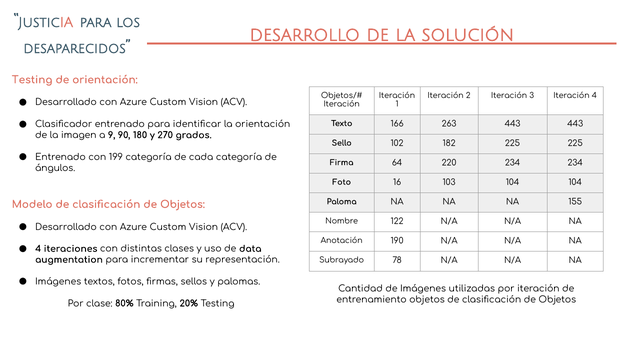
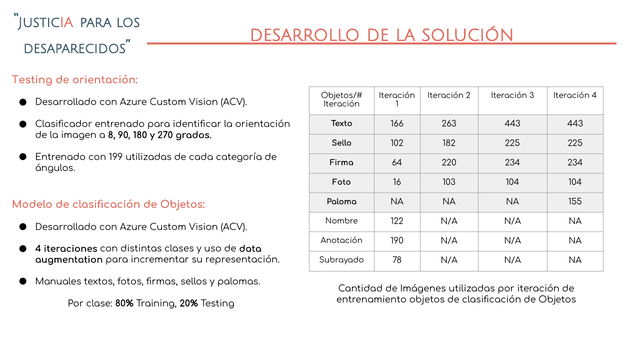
9: 9 -> 8
199 categoría: categoría -> utilizadas
Imágenes at (58, 282): Imágenes -> Manuales
